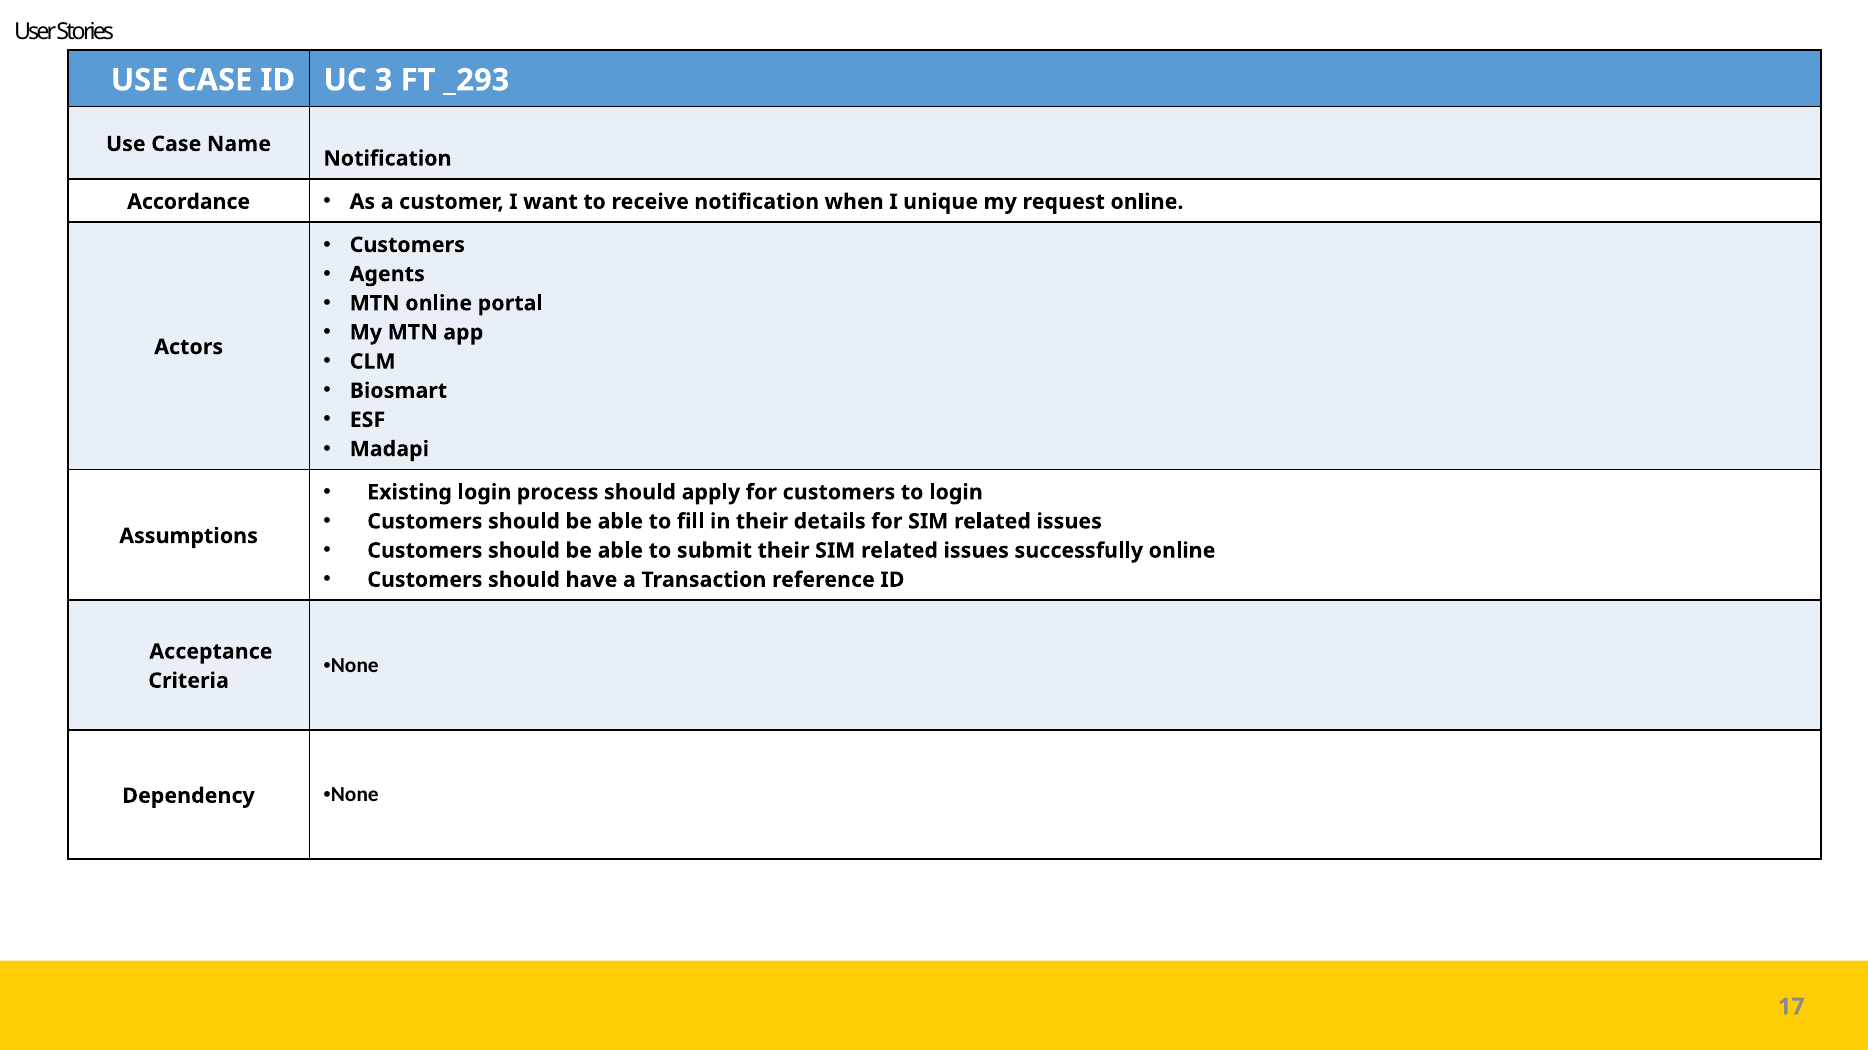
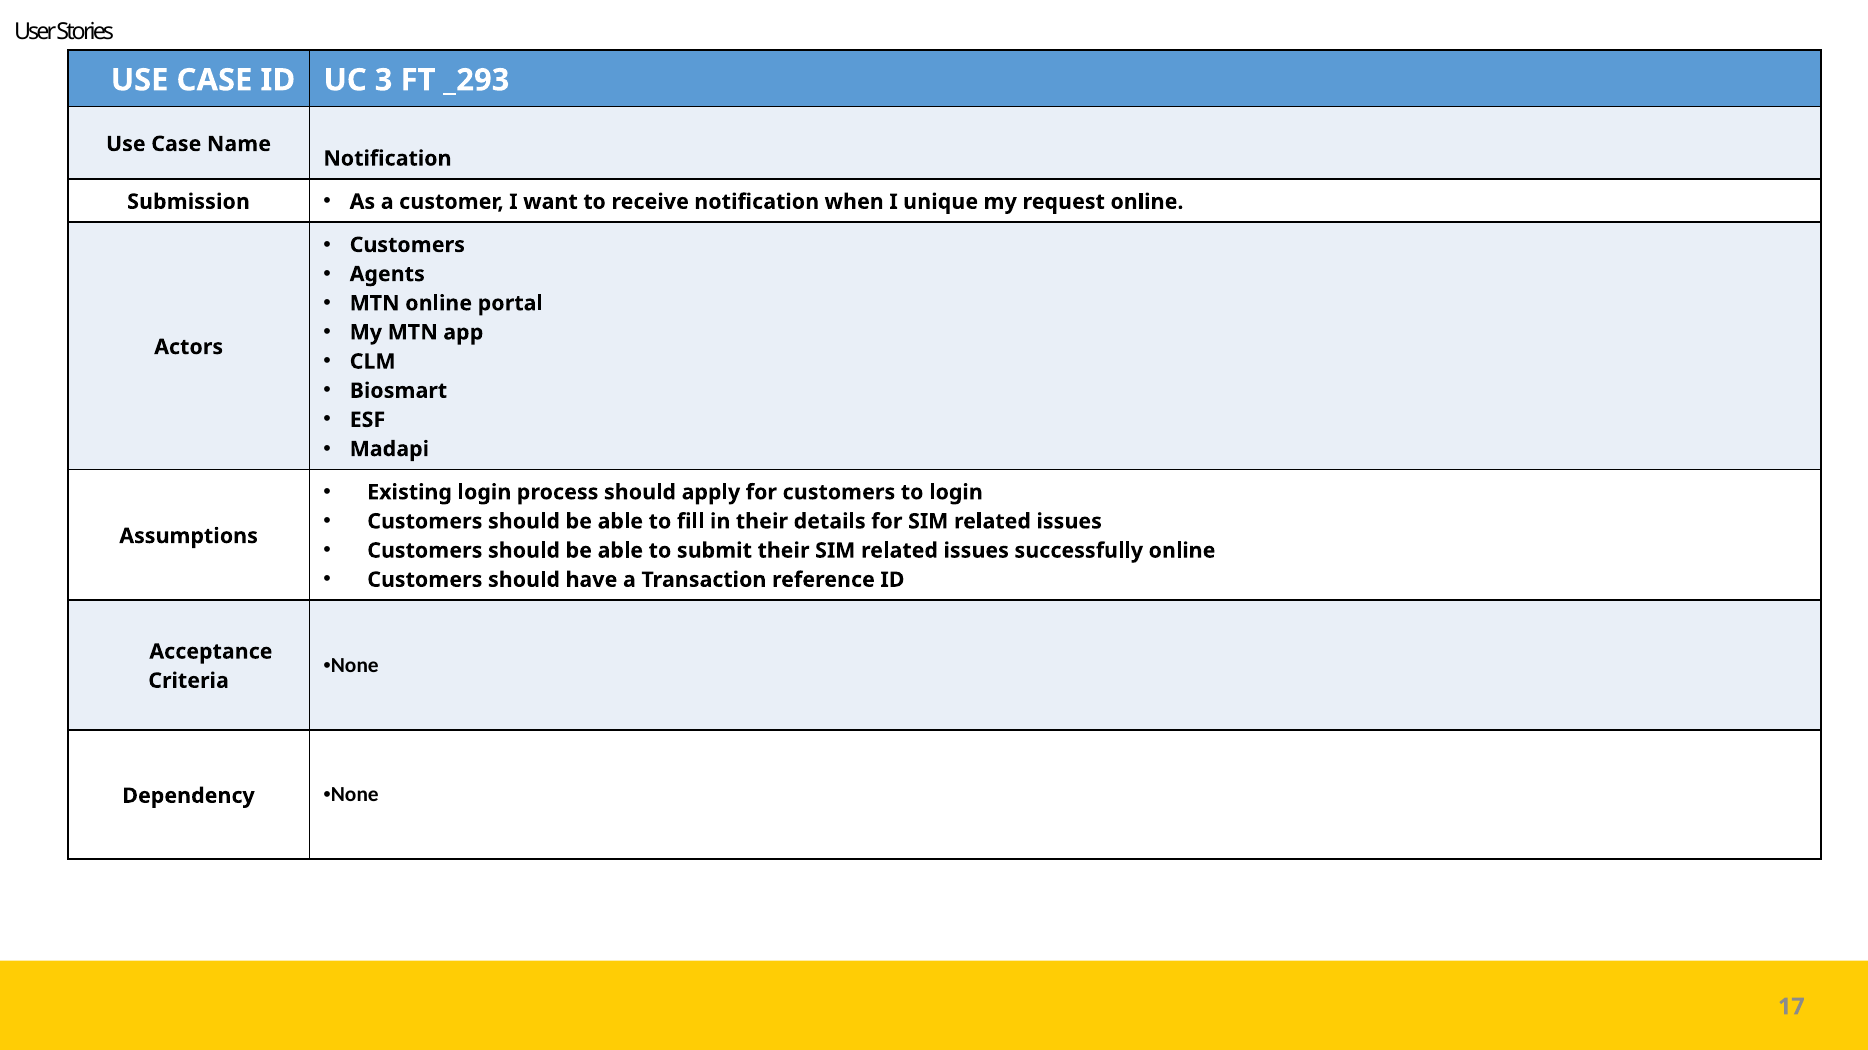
Accordance: Accordance -> Submission
